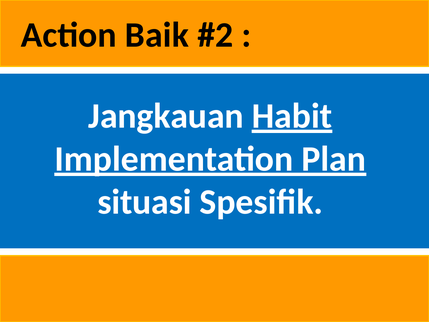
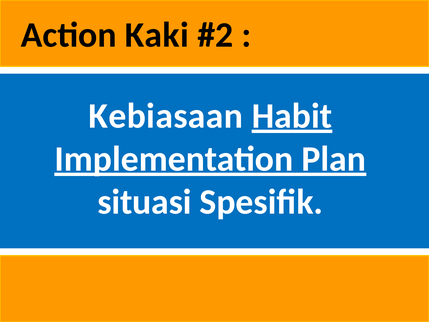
Baik: Baik -> Kaki
Jangkauan: Jangkauan -> Kebiasaan
